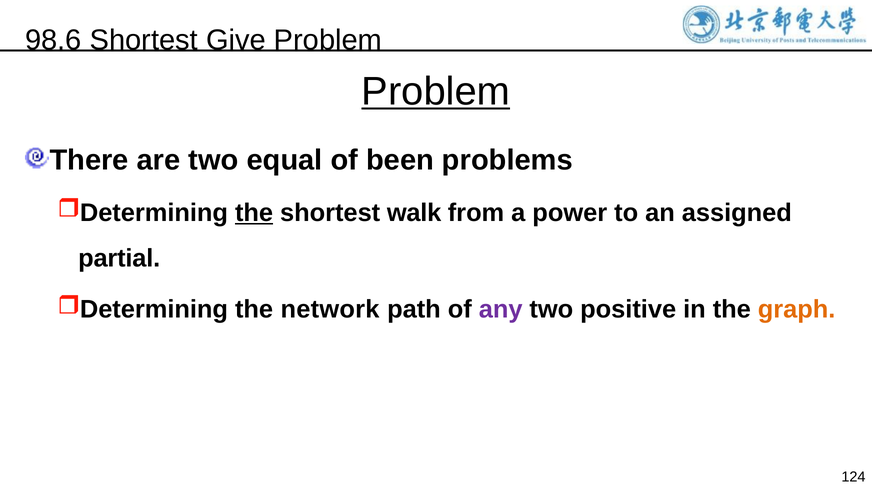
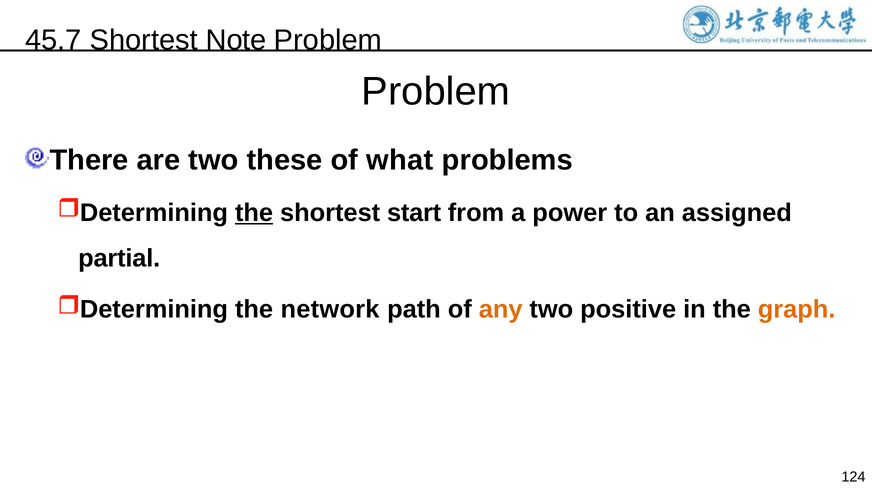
98.6: 98.6 -> 45.7
Give: Give -> Note
Problem at (436, 91) underline: present -> none
equal: equal -> these
been: been -> what
walk: walk -> start
any colour: purple -> orange
